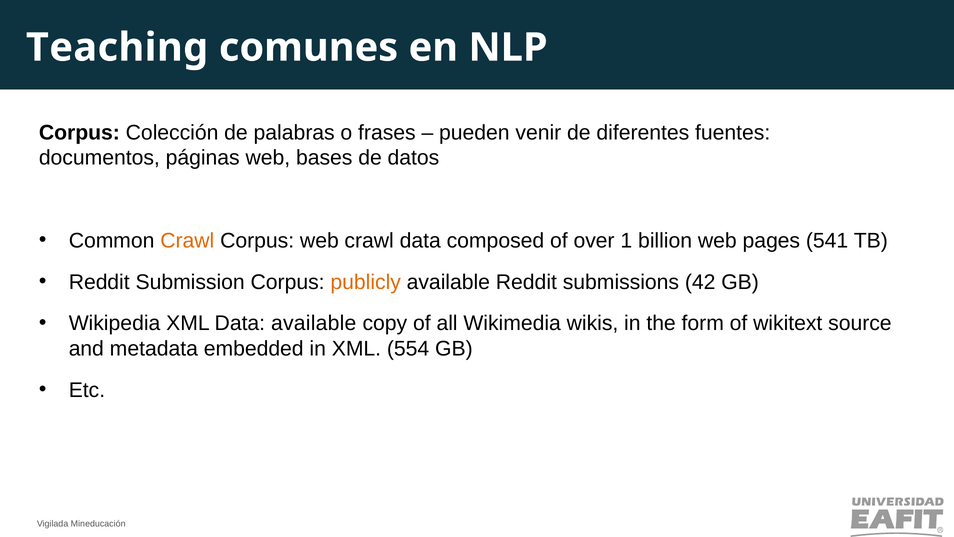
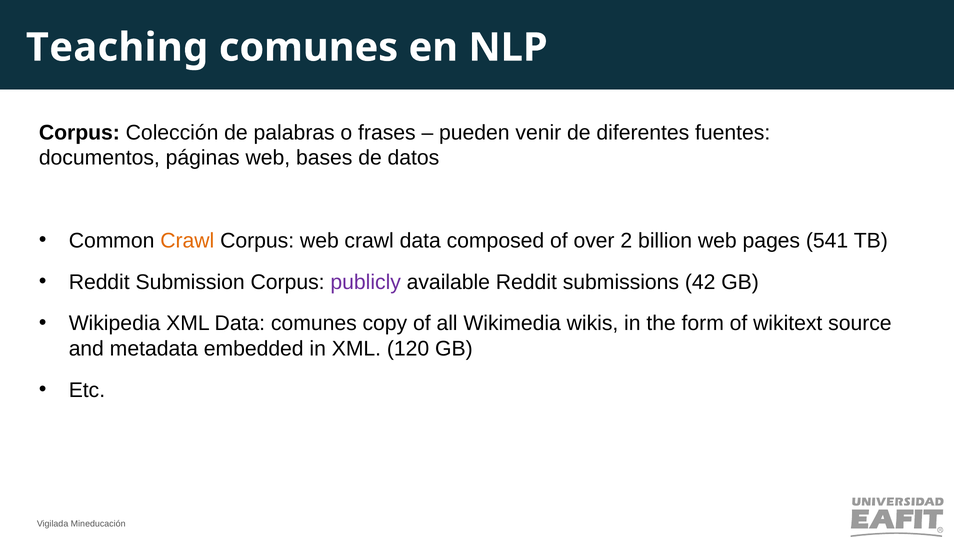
1: 1 -> 2
publicly colour: orange -> purple
Data available: available -> comunes
554: 554 -> 120
